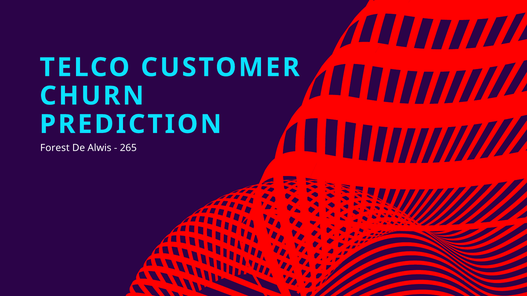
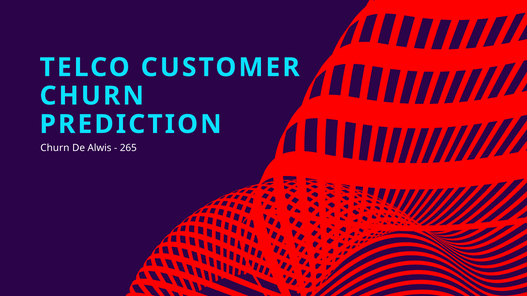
Forest at (55, 148): Forest -> Churn
